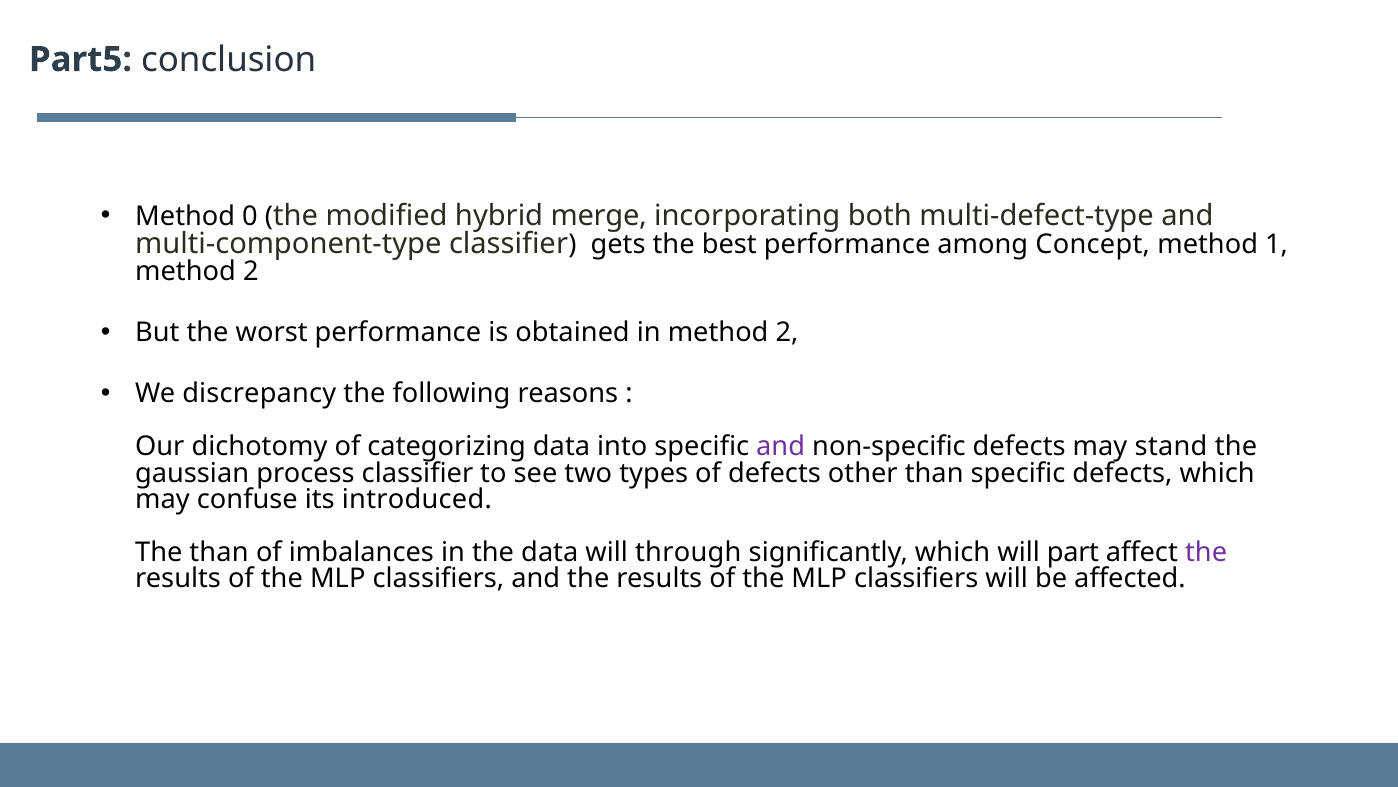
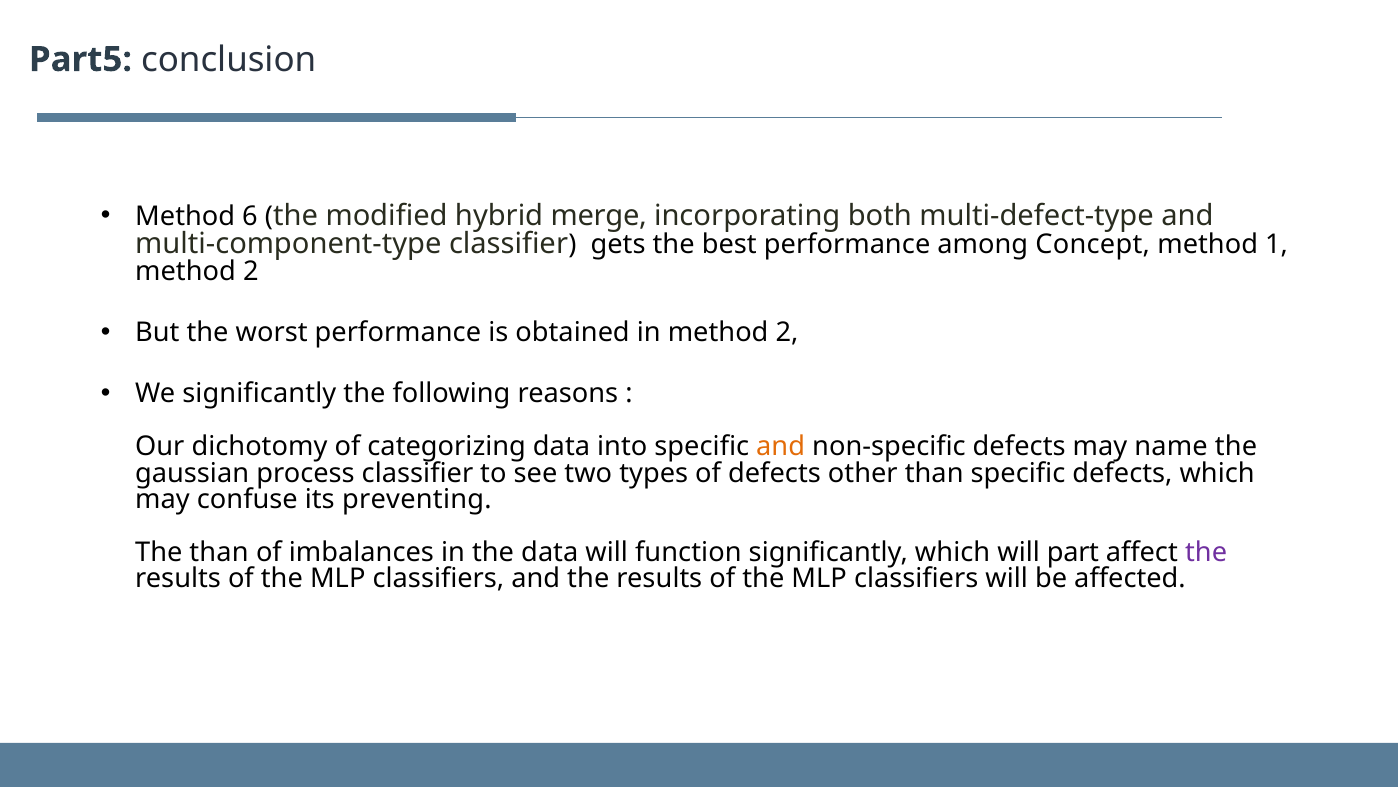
0: 0 -> 6
We discrepancy: discrepancy -> significantly
and at (781, 446) colour: purple -> orange
stand: stand -> name
introduced: introduced -> preventing
through: through -> function
